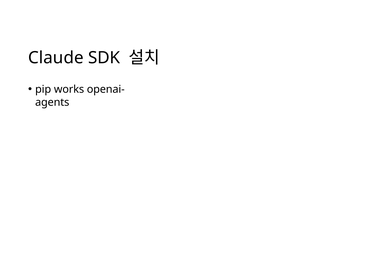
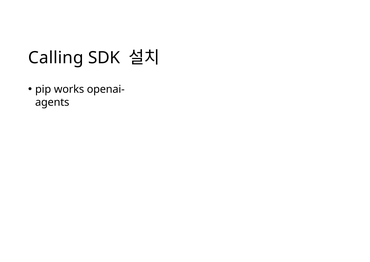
Claude: Claude -> Calling
